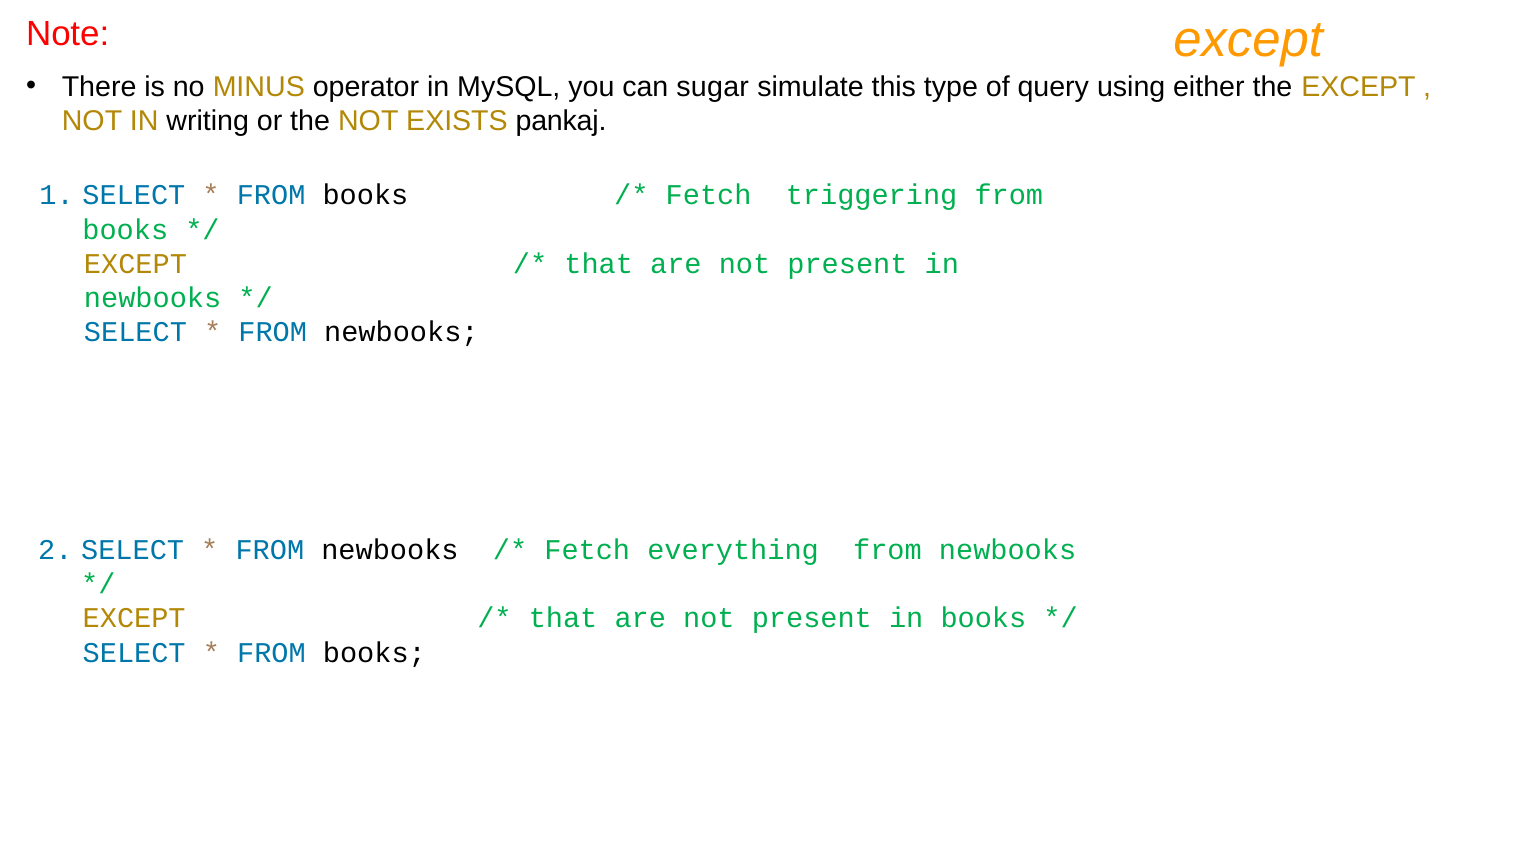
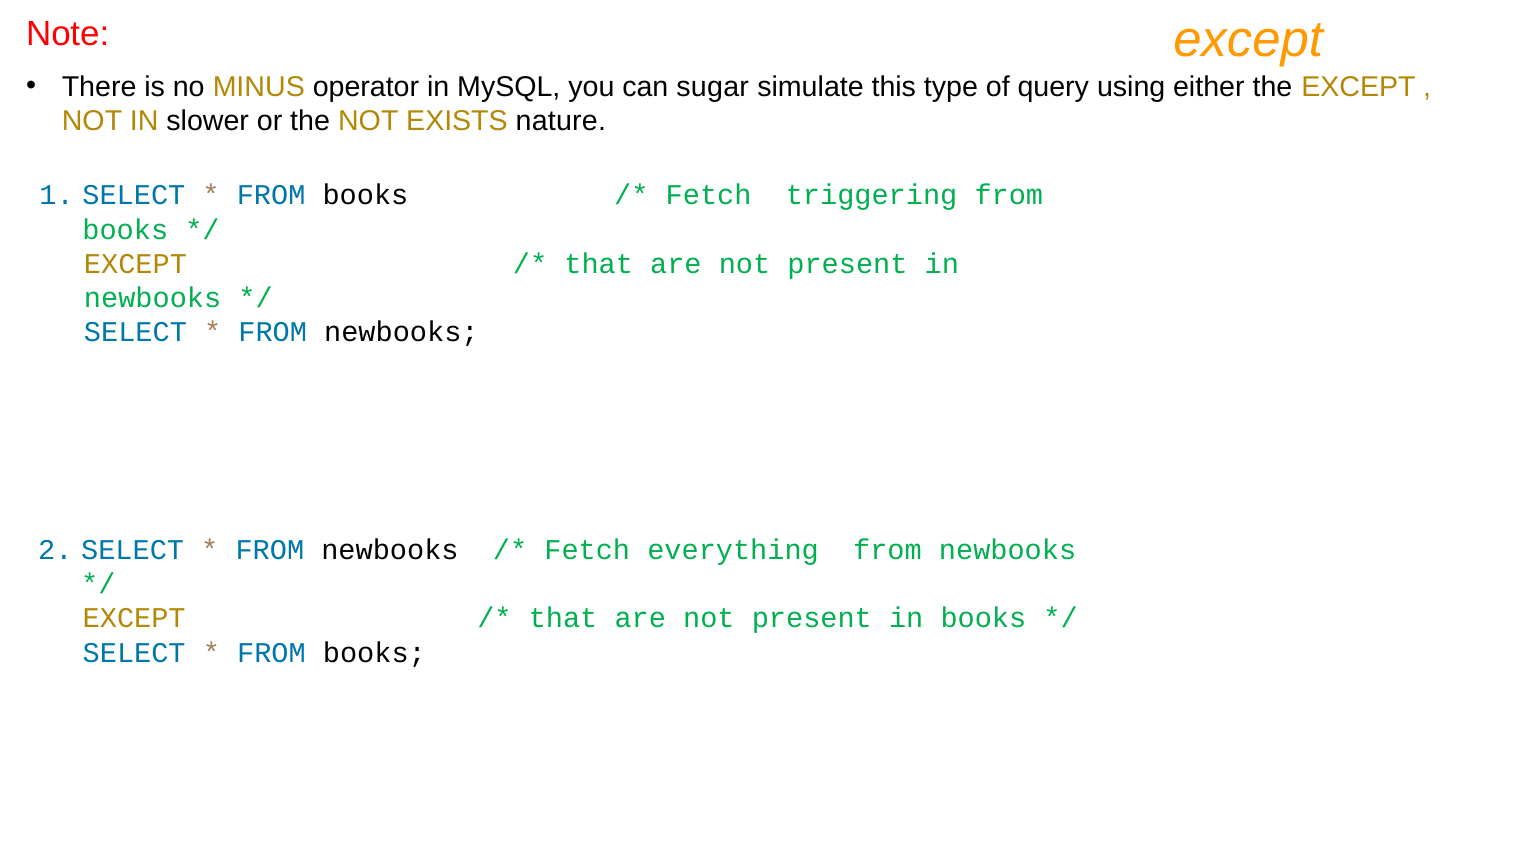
writing: writing -> slower
pankaj: pankaj -> nature
